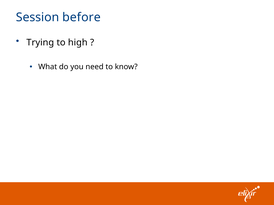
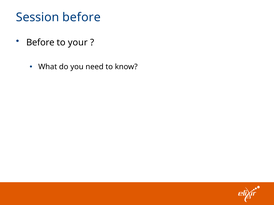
Trying at (40, 43): Trying -> Before
high: high -> your
